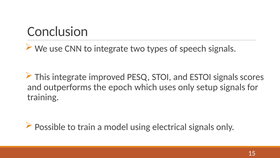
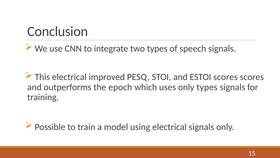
This integrate: integrate -> electrical
ESTOI signals: signals -> scores
only setup: setup -> types
